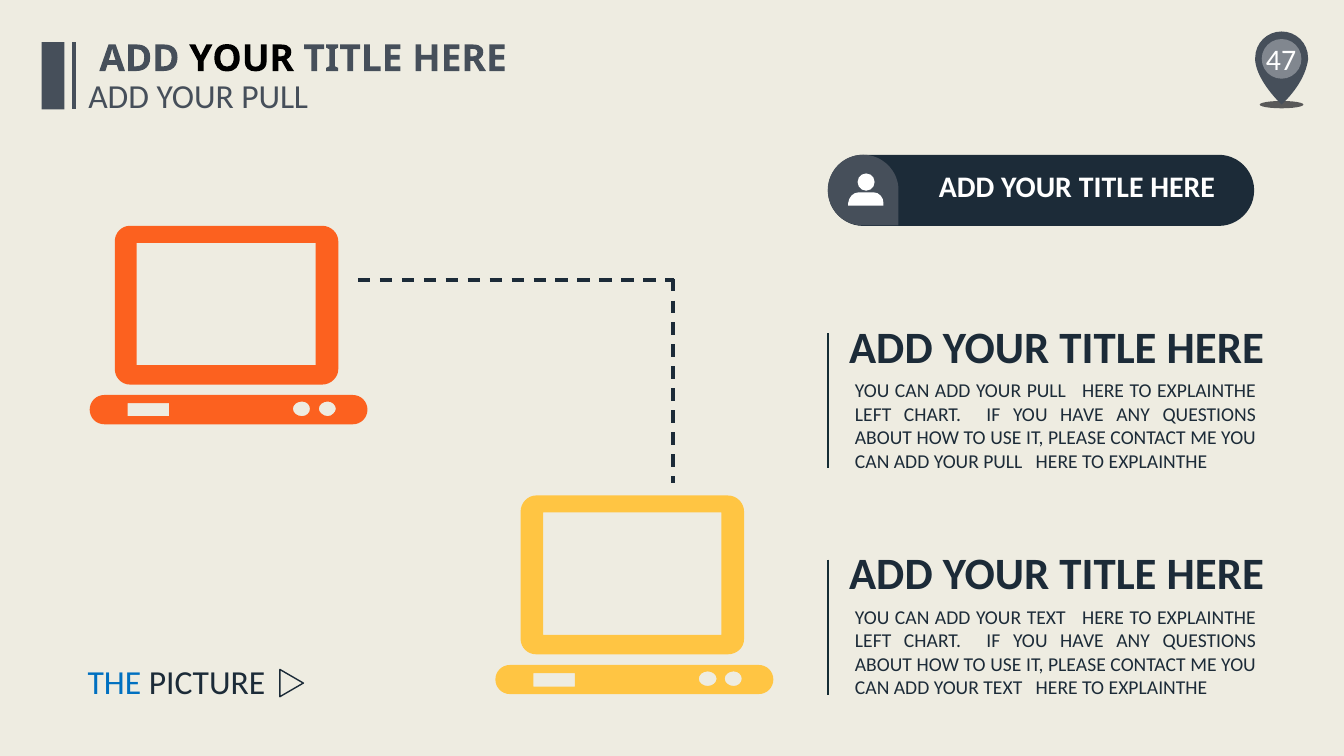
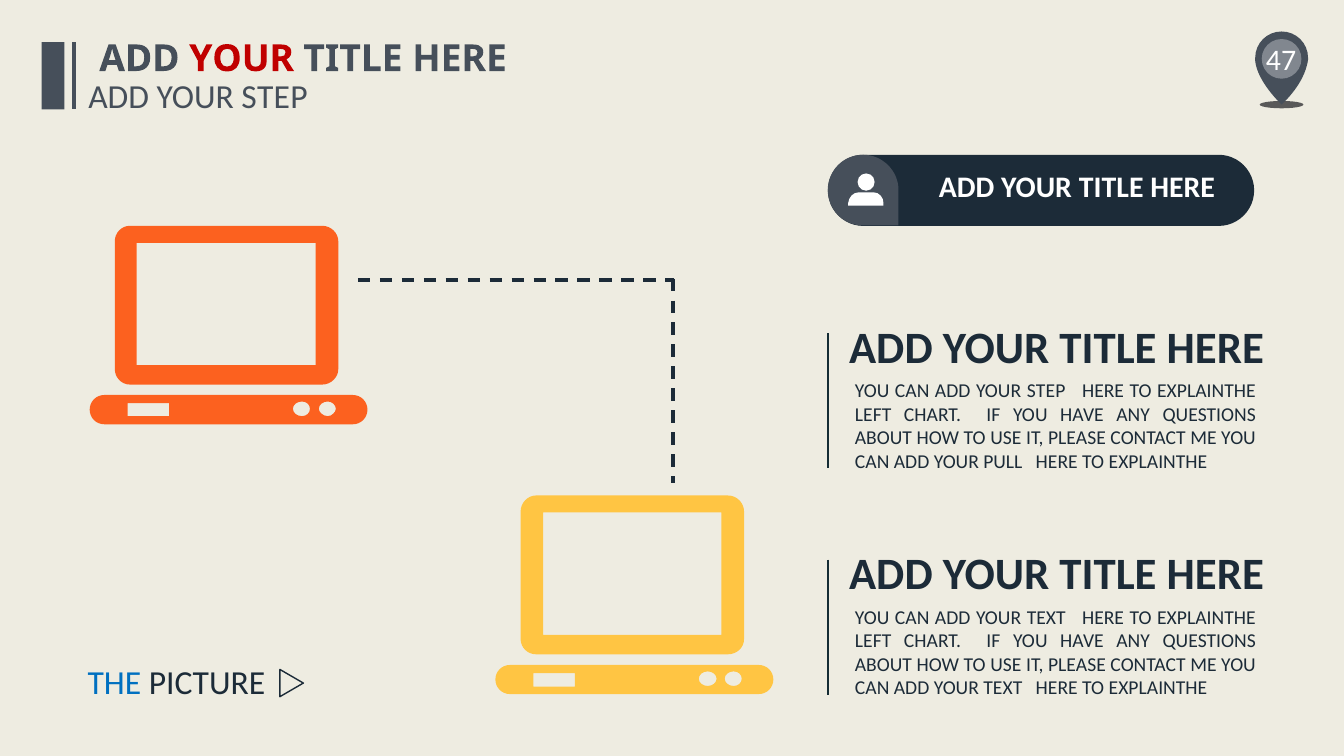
YOUR at (242, 59) colour: black -> red
PULL at (275, 98): PULL -> STEP
PULL at (1046, 391): PULL -> STEP
